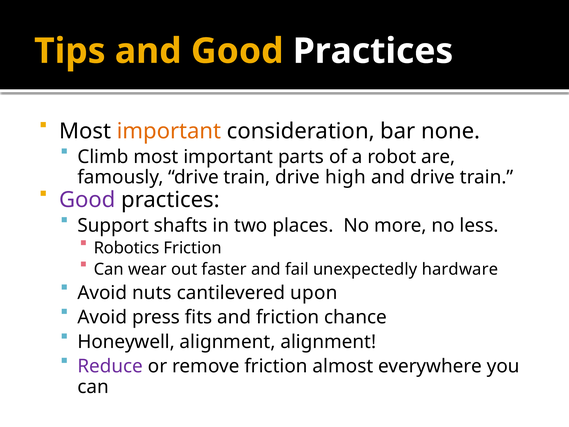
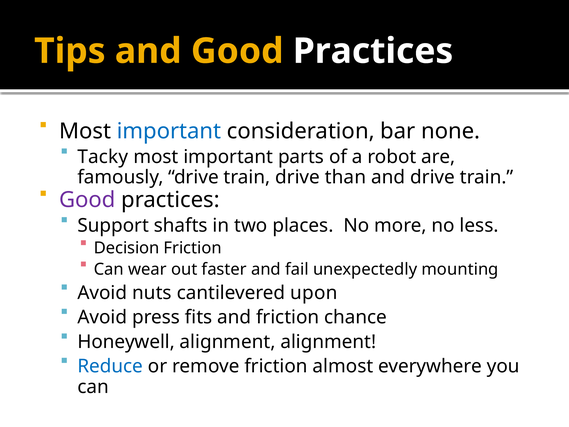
important at (169, 131) colour: orange -> blue
Climb: Climb -> Tacky
high: high -> than
Robotics: Robotics -> Decision
hardware: hardware -> mounting
Reduce colour: purple -> blue
